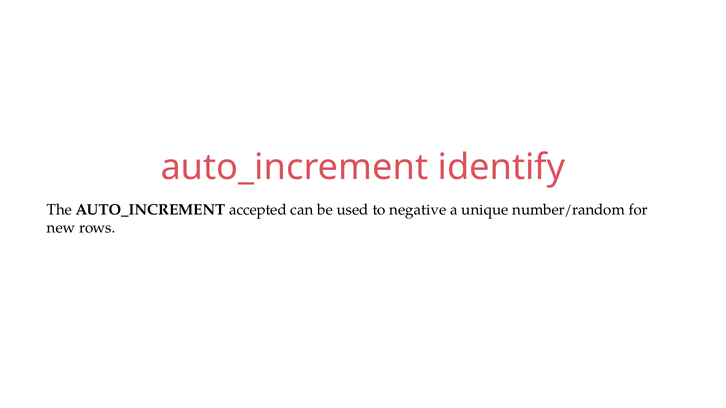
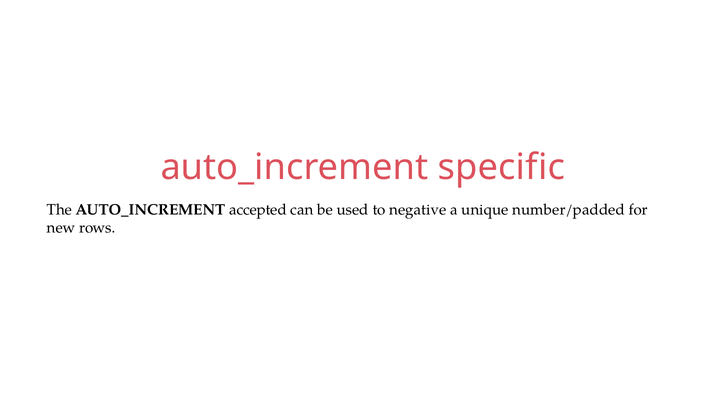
identify: identify -> specific
number/random: number/random -> number/padded
